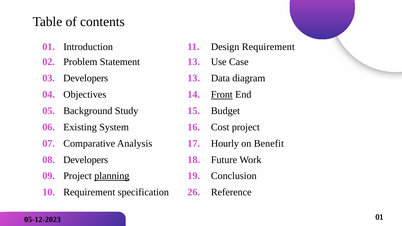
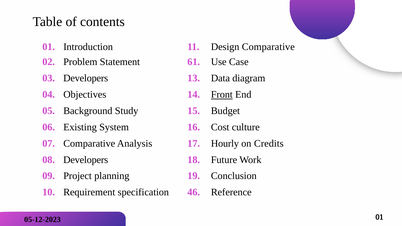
Design Requirement: Requirement -> Comparative
Statement 13: 13 -> 61
Cost project: project -> culture
Benefit: Benefit -> Credits
planning underline: present -> none
26: 26 -> 46
